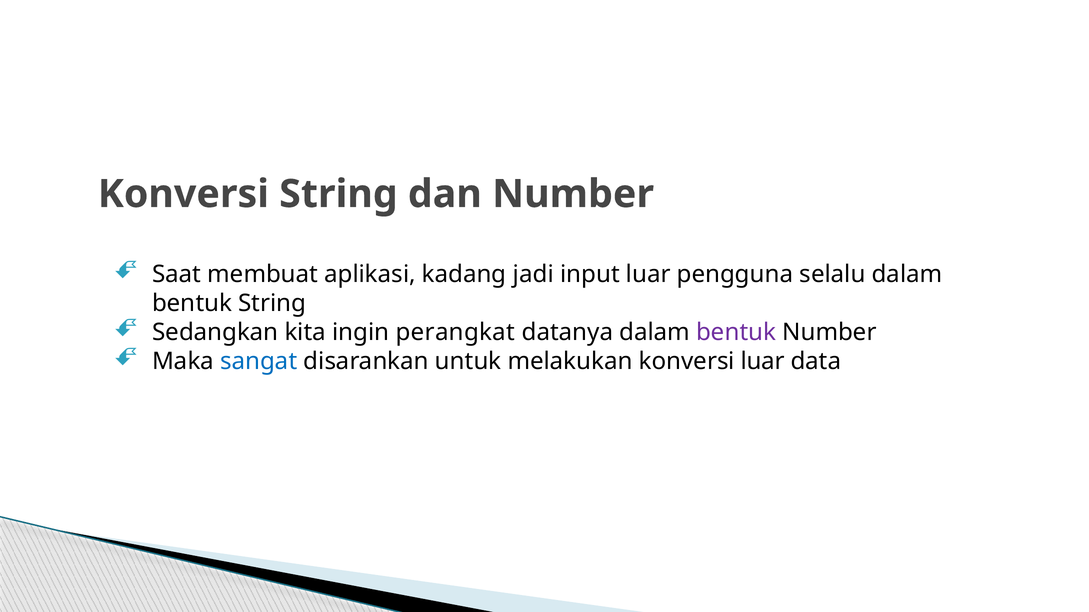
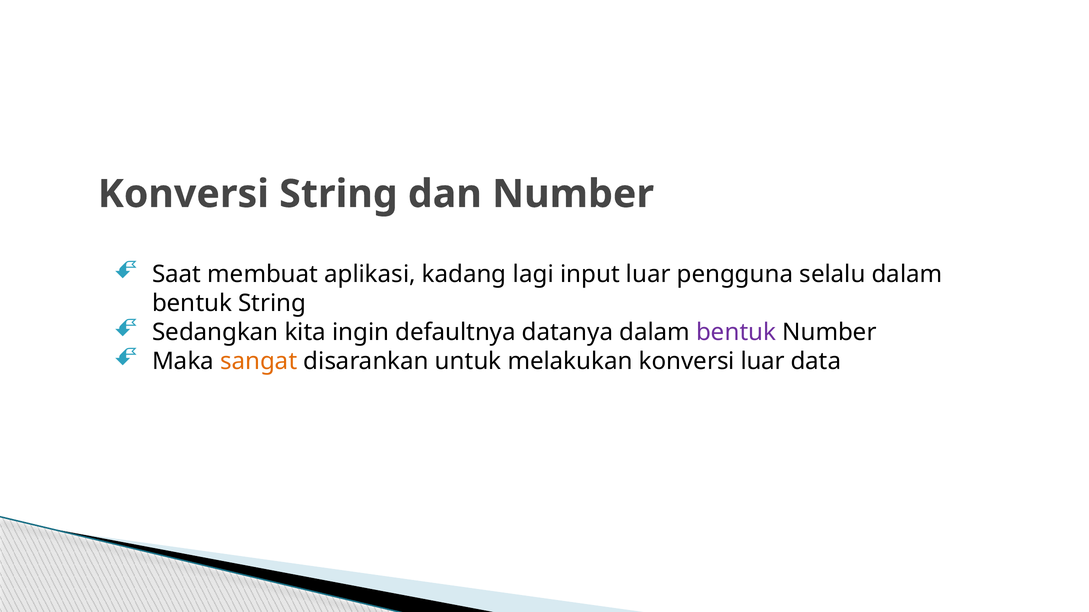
jadi: jadi -> lagi
perangkat: perangkat -> defaultnya
sangat colour: blue -> orange
